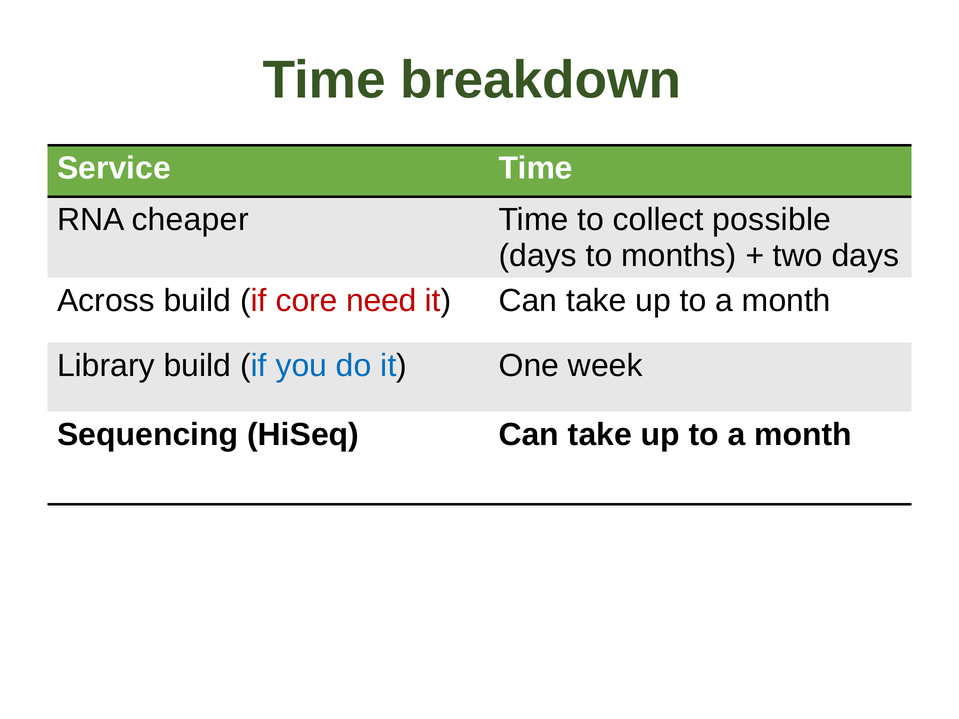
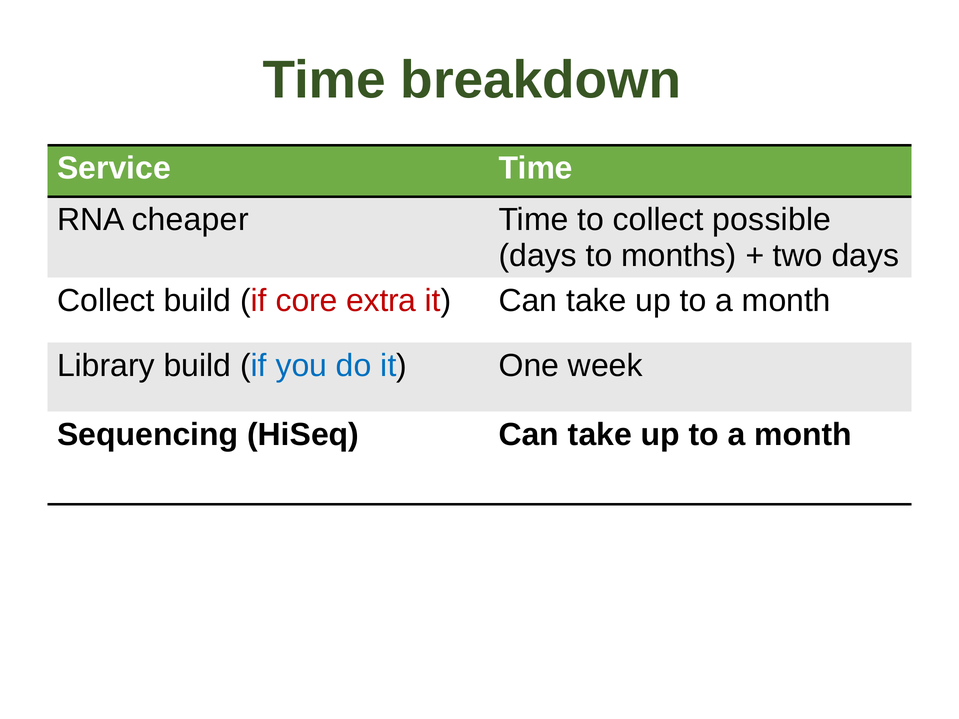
Across at (106, 301): Across -> Collect
need: need -> extra
